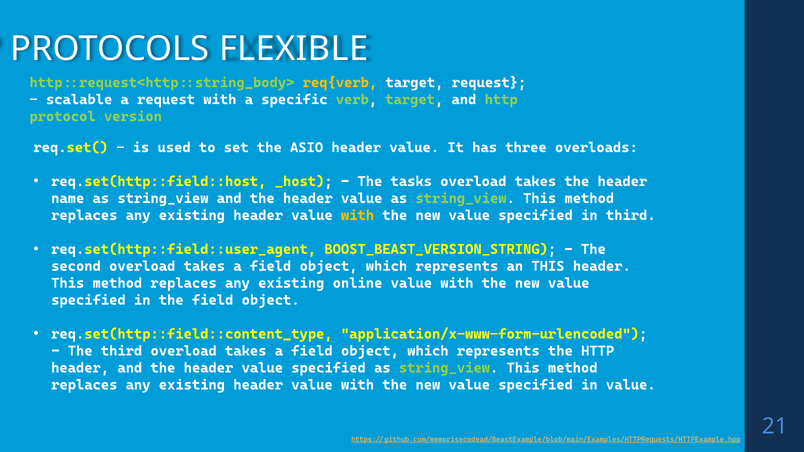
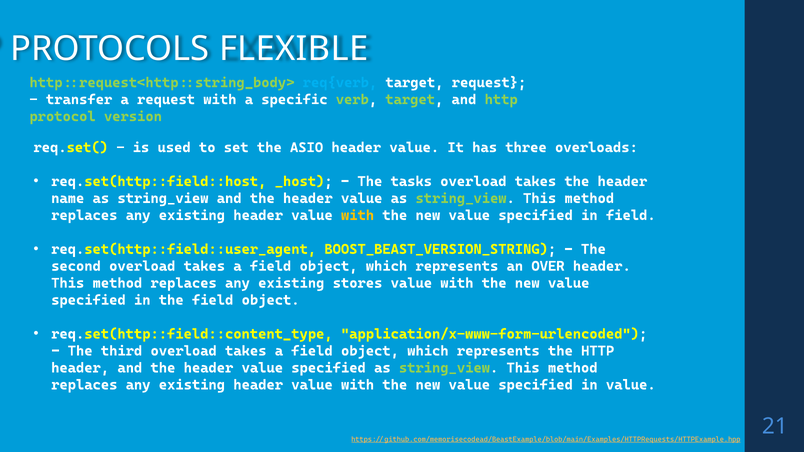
req{verb colour: yellow -> light blue
scalable: scalable -> transfer
in third: third -> field
an THIS: THIS -> OVER
online: online -> stores
